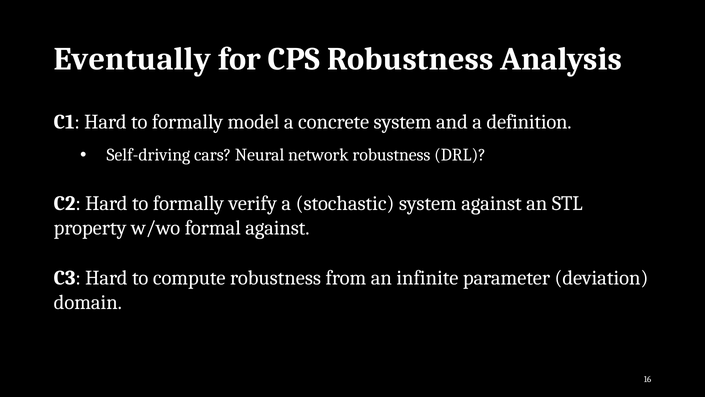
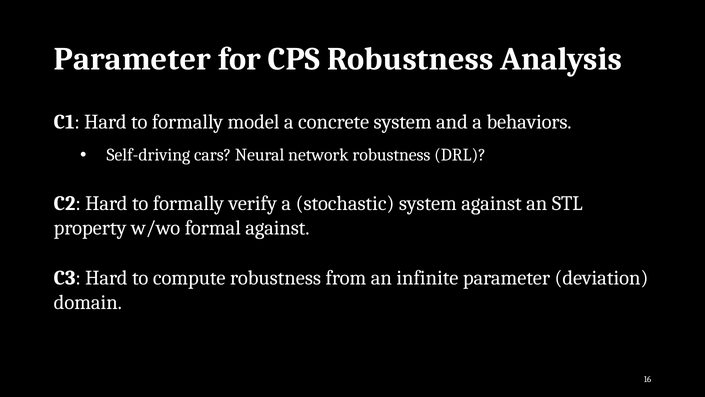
Eventually at (132, 59): Eventually -> Parameter
definition: definition -> behaviors
